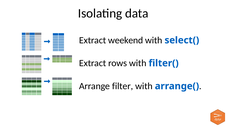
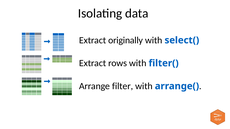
weekend: weekend -> originally
